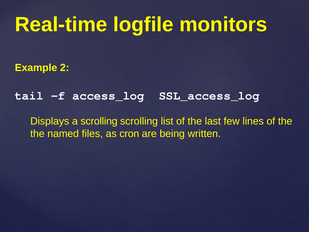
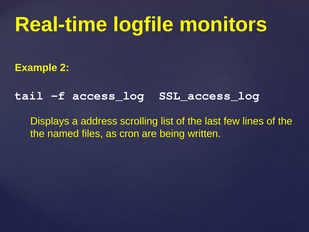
a scrolling: scrolling -> address
